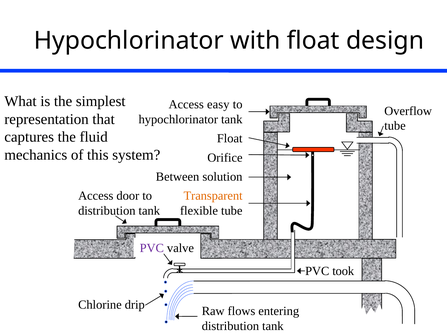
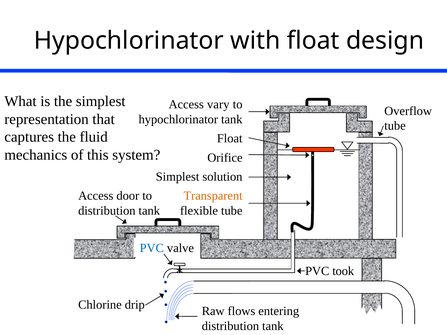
easy: easy -> vary
Between at (178, 177): Between -> Simplest
PVC at (152, 248) colour: purple -> blue
